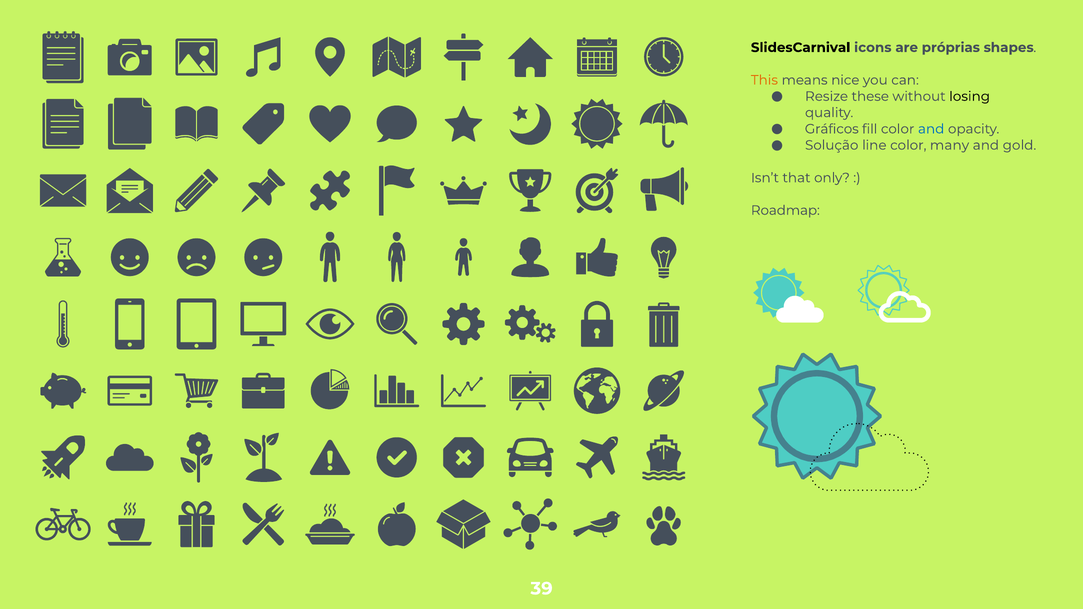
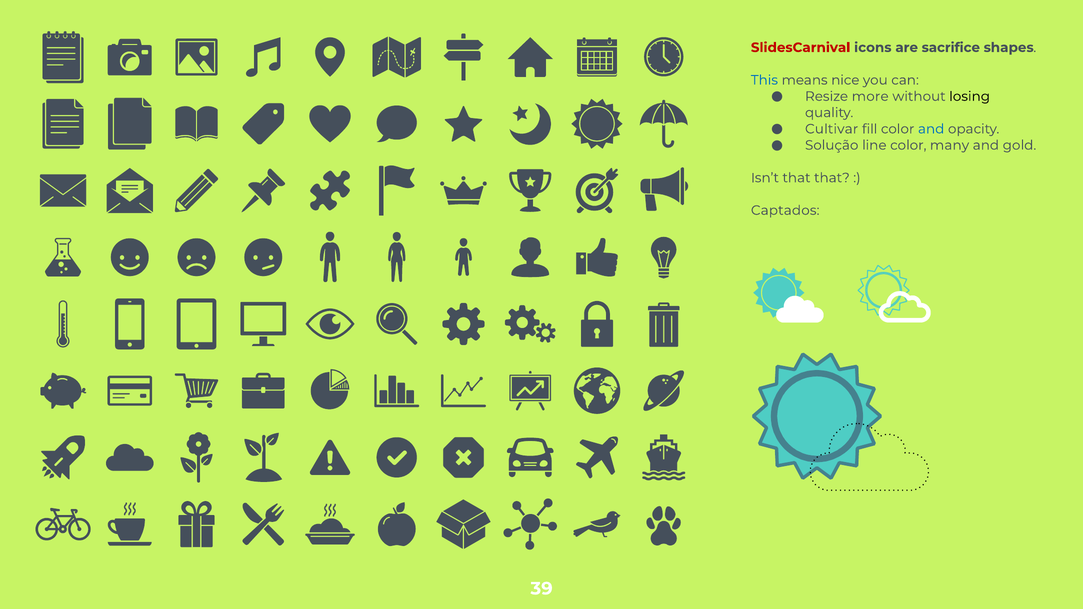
SlidesCarnival colour: black -> red
próprias: próprias -> sacrifice
This colour: orange -> blue
these: these -> more
Gráficos: Gráficos -> Cultivar
that only: only -> that
Roadmap: Roadmap -> Captados
